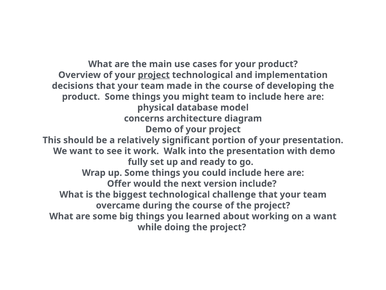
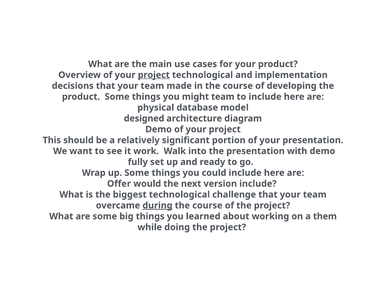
concerns: concerns -> designed
during underline: none -> present
a want: want -> them
